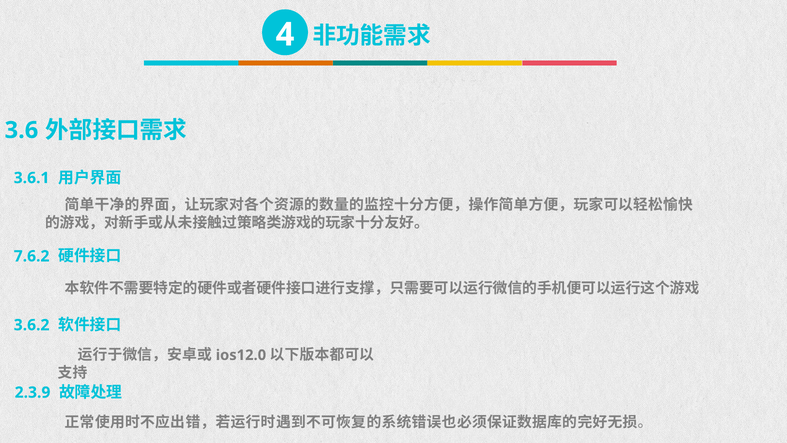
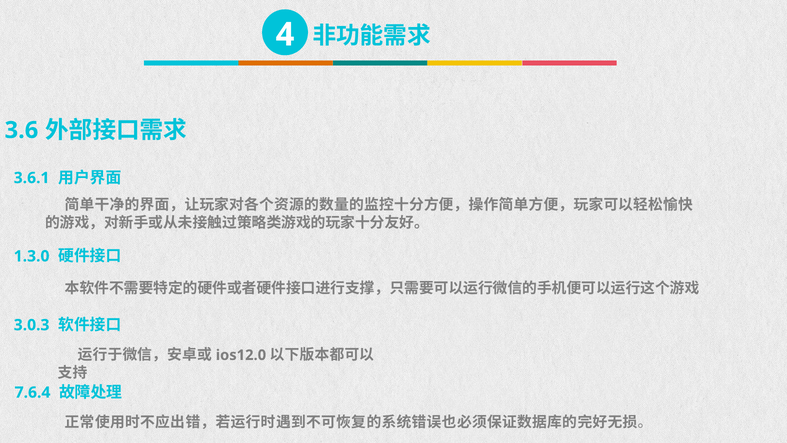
7.6.2: 7.6.2 -> 1.3.0
3.6.2: 3.6.2 -> 3.0.3
2.3.9: 2.3.9 -> 7.6.4
